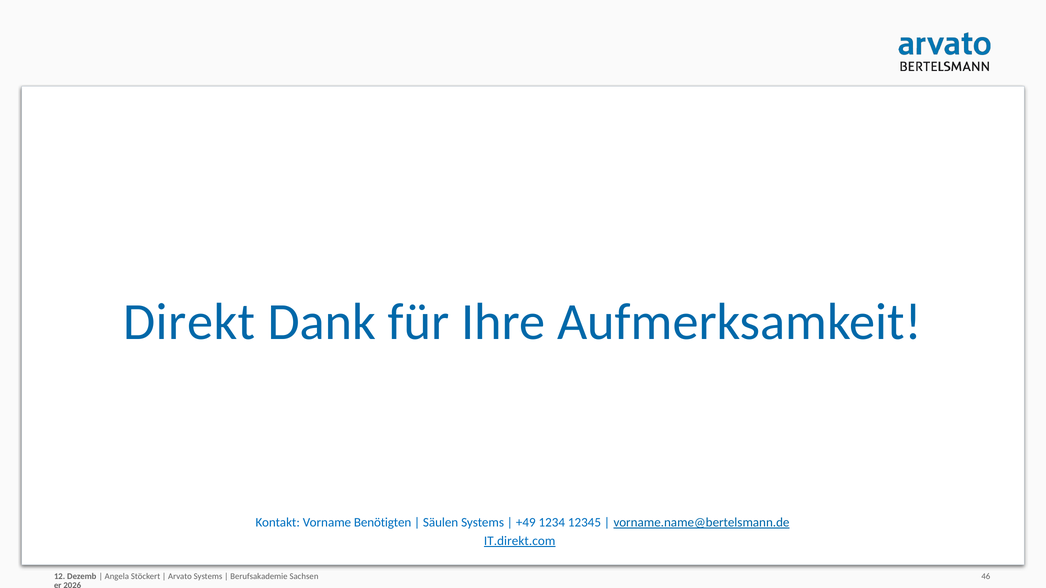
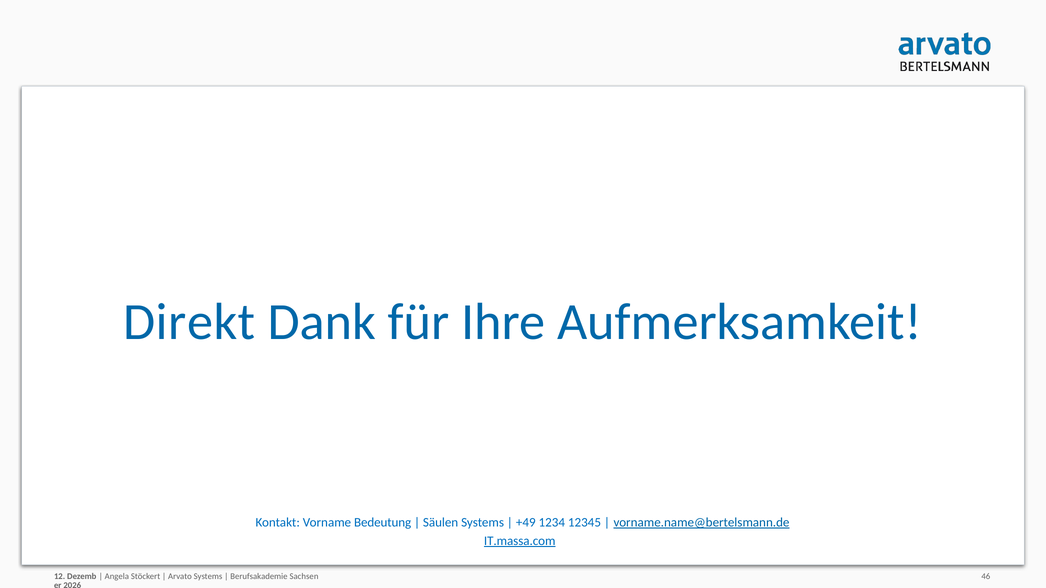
Benötigten: Benötigten -> Bedeutung
IT.direkt.com: IT.direkt.com -> IT.massa.com
